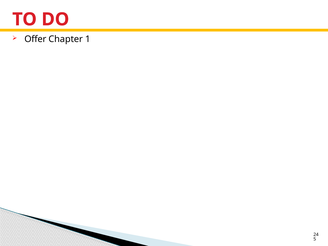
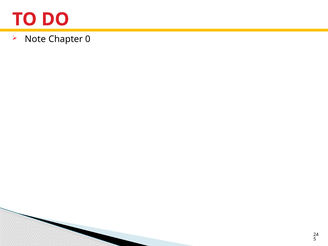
Offer: Offer -> Note
1: 1 -> 0
